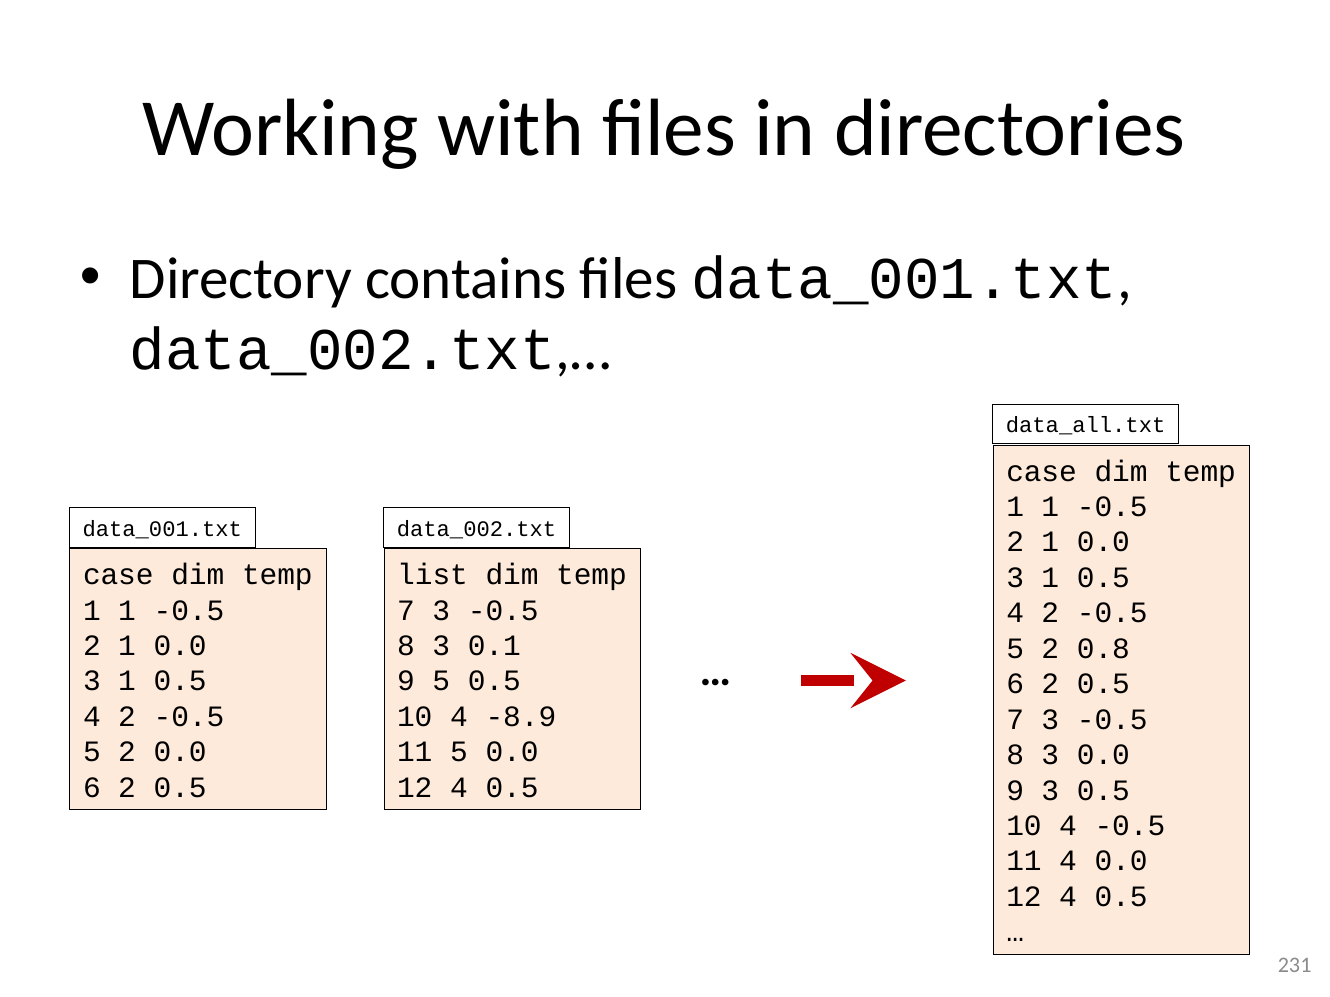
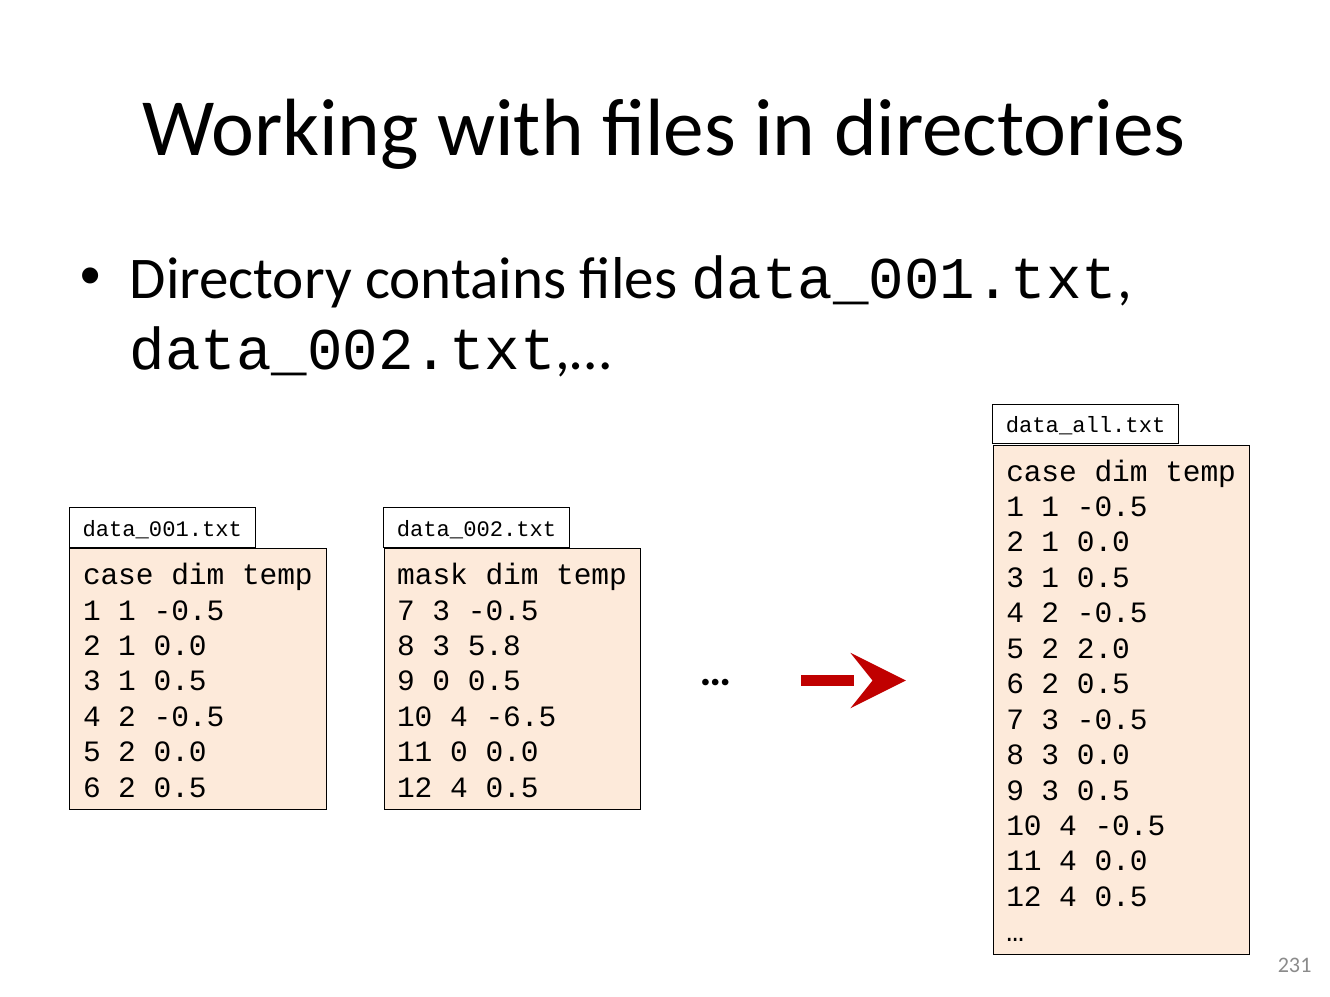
list: list -> mask
0.1: 0.1 -> 5.8
0.8: 0.8 -> 2.0
9 5: 5 -> 0
-8.9: -8.9 -> -6.5
11 5: 5 -> 0
